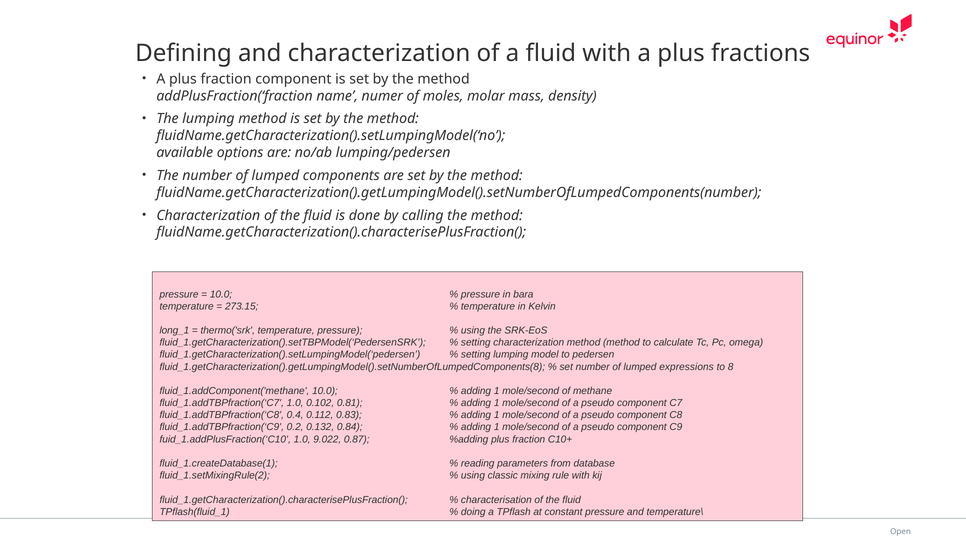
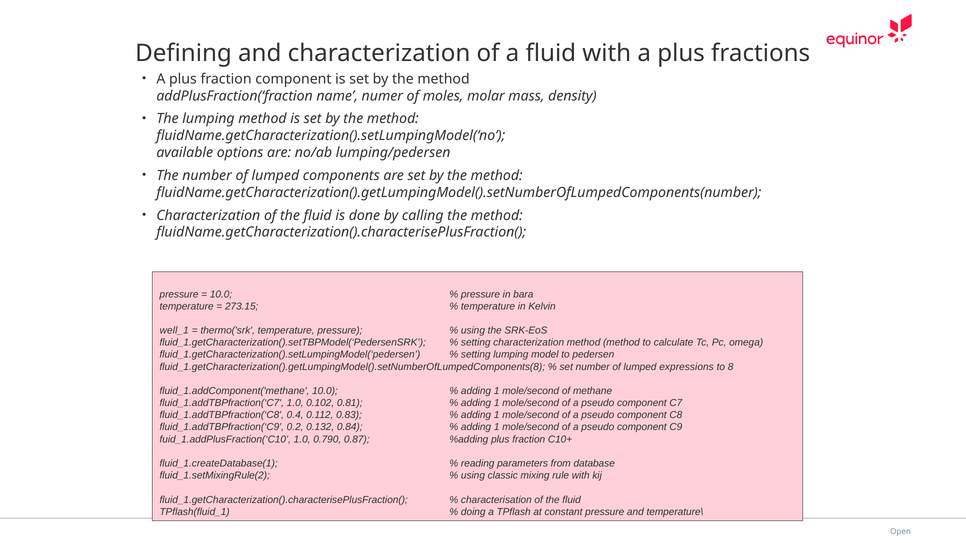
long_1: long_1 -> well_1
9.022: 9.022 -> 0.790
